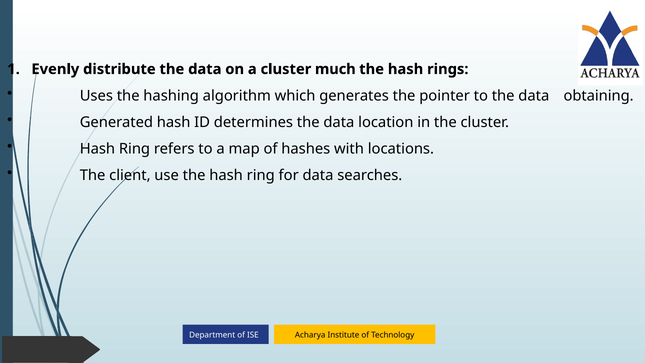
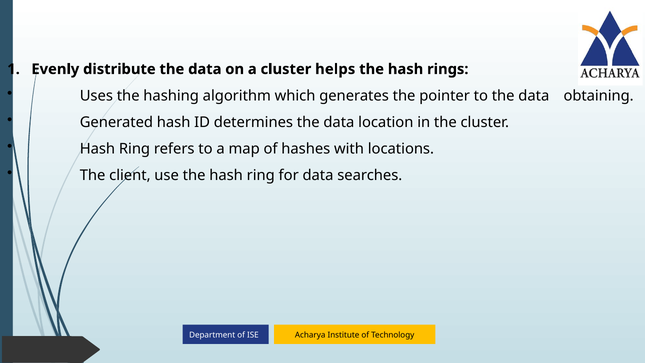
much: much -> helps
